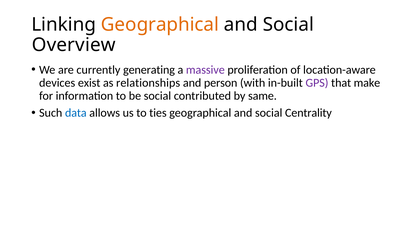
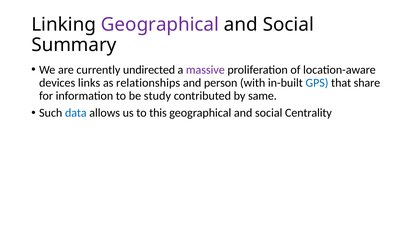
Geographical at (160, 24) colour: orange -> purple
Overview: Overview -> Summary
generating: generating -> undirected
exist: exist -> links
GPS colour: purple -> blue
make: make -> share
be social: social -> study
ties: ties -> this
